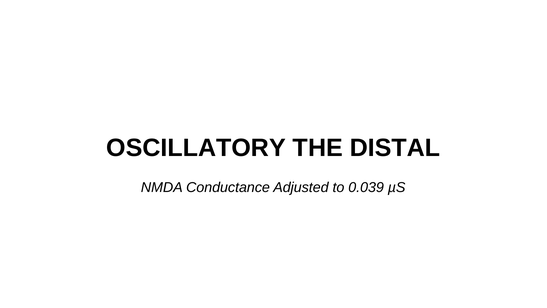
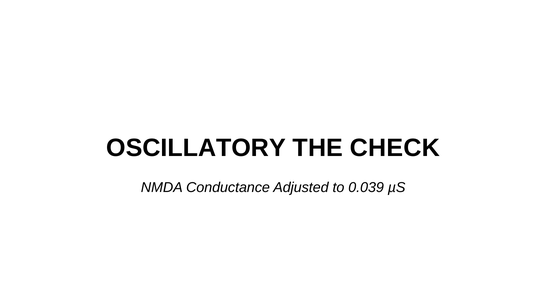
DISTAL: DISTAL -> CHECK
